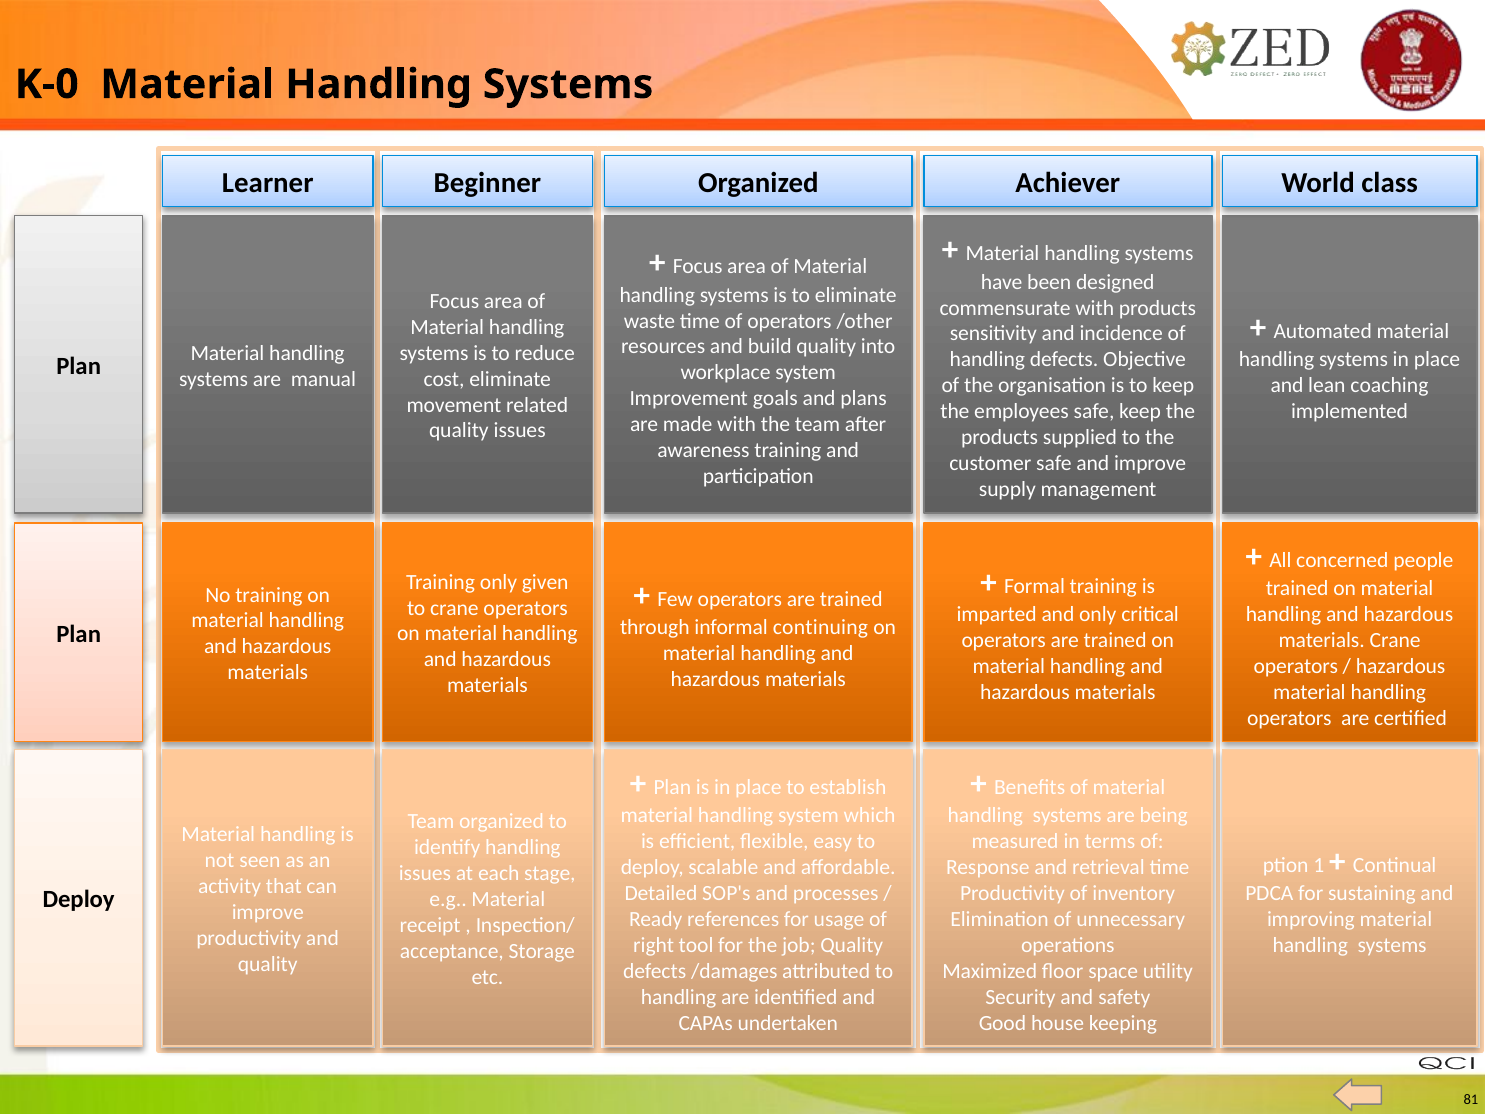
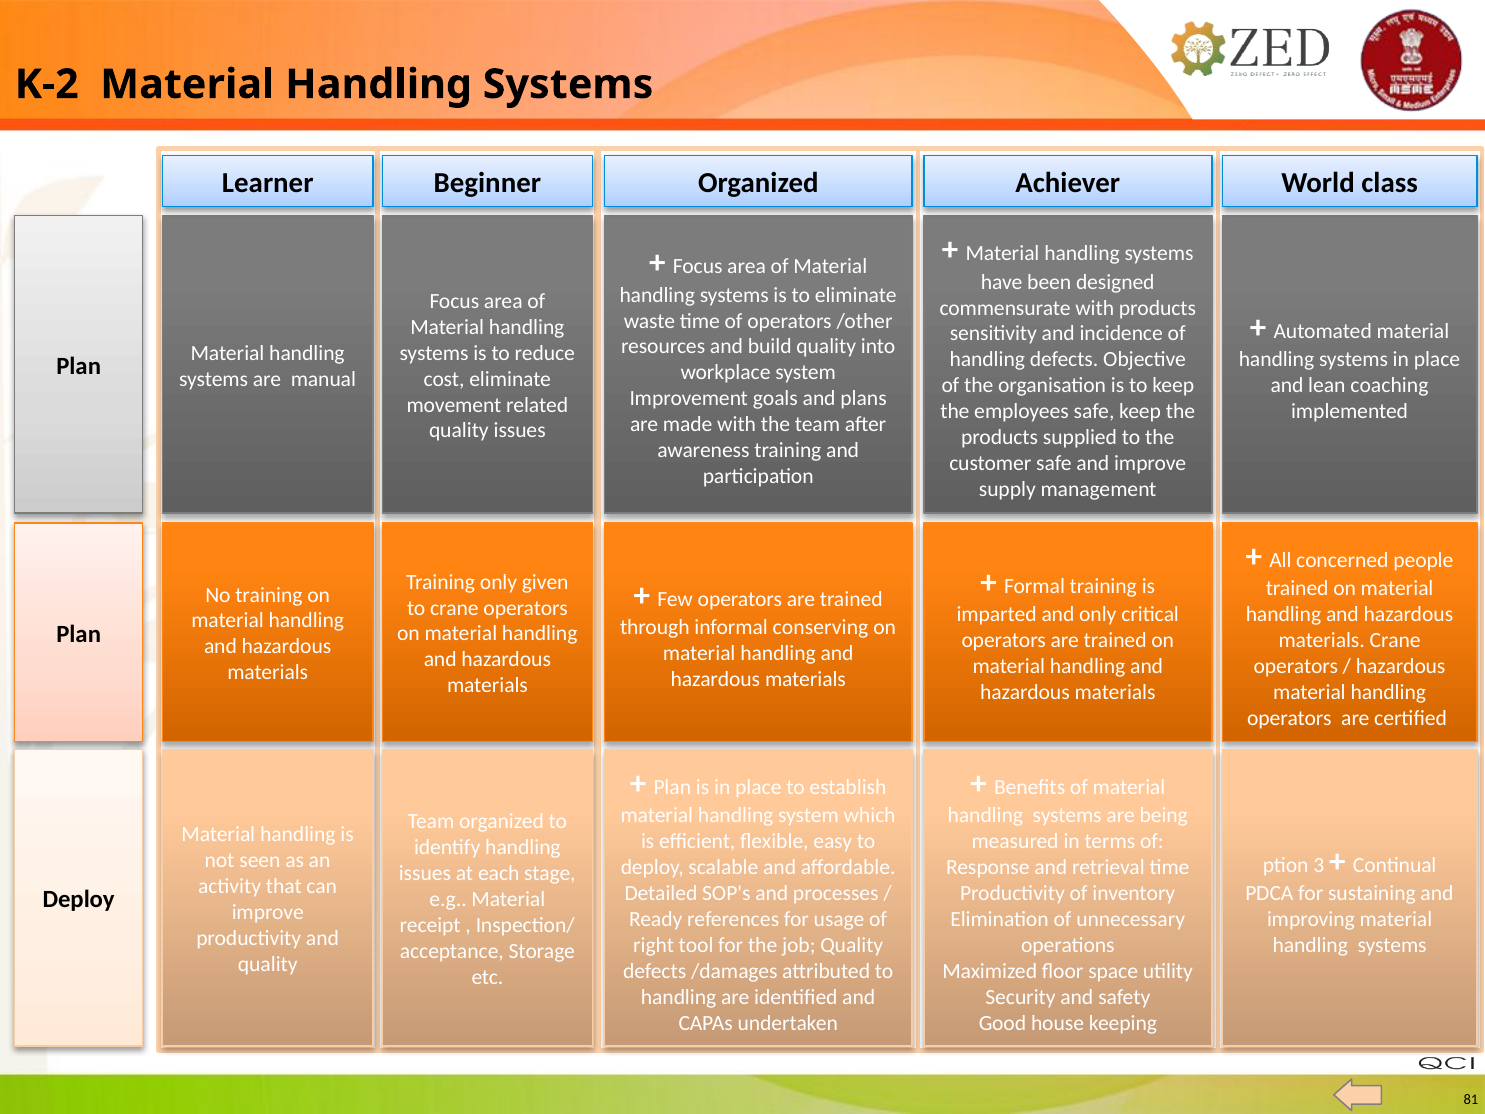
K-0: K-0 -> K-2
continuing: continuing -> conserving
1: 1 -> 3
